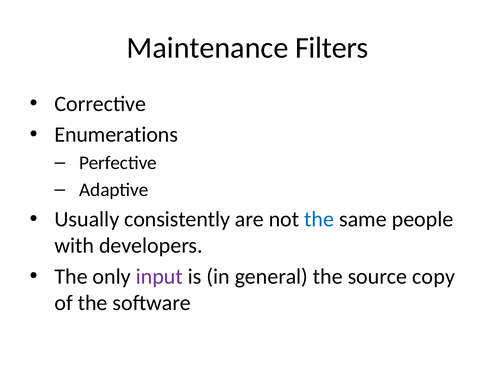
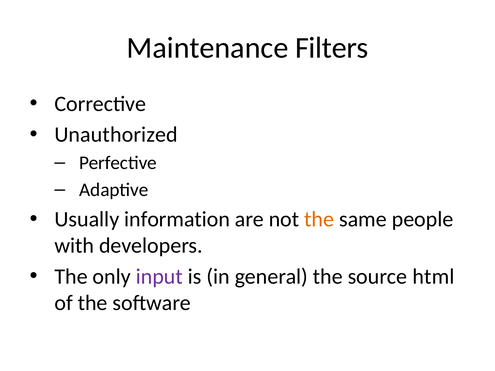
Enumerations: Enumerations -> Unauthorized
consistently: consistently -> information
the at (319, 219) colour: blue -> orange
copy: copy -> html
